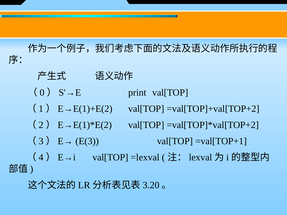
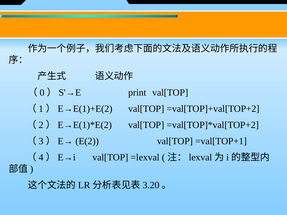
E(3: E(3 -> E(2
